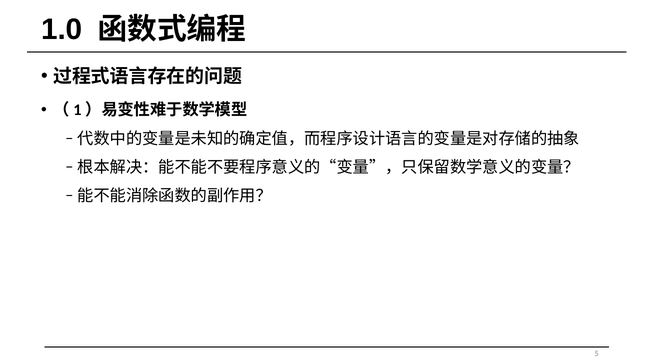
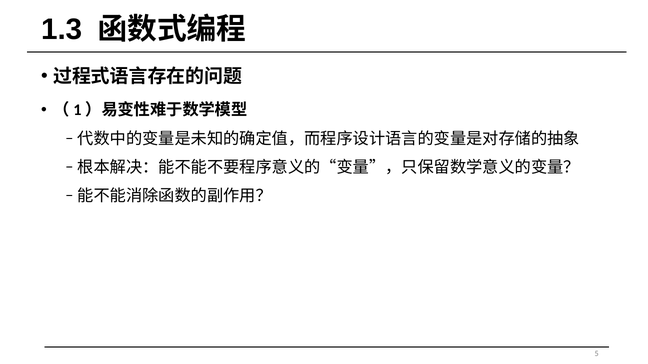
1.0: 1.0 -> 1.3
